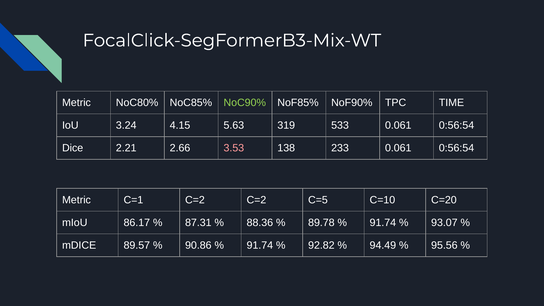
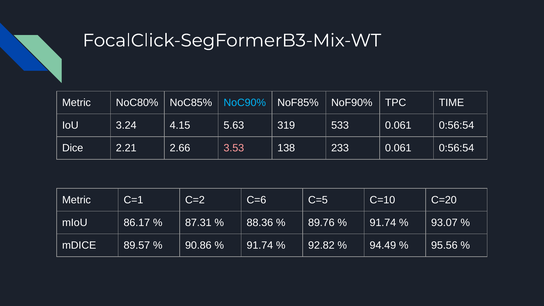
NoC90% colour: light green -> light blue
C=2 C=2: C=2 -> C=6
89.78: 89.78 -> 89.76
